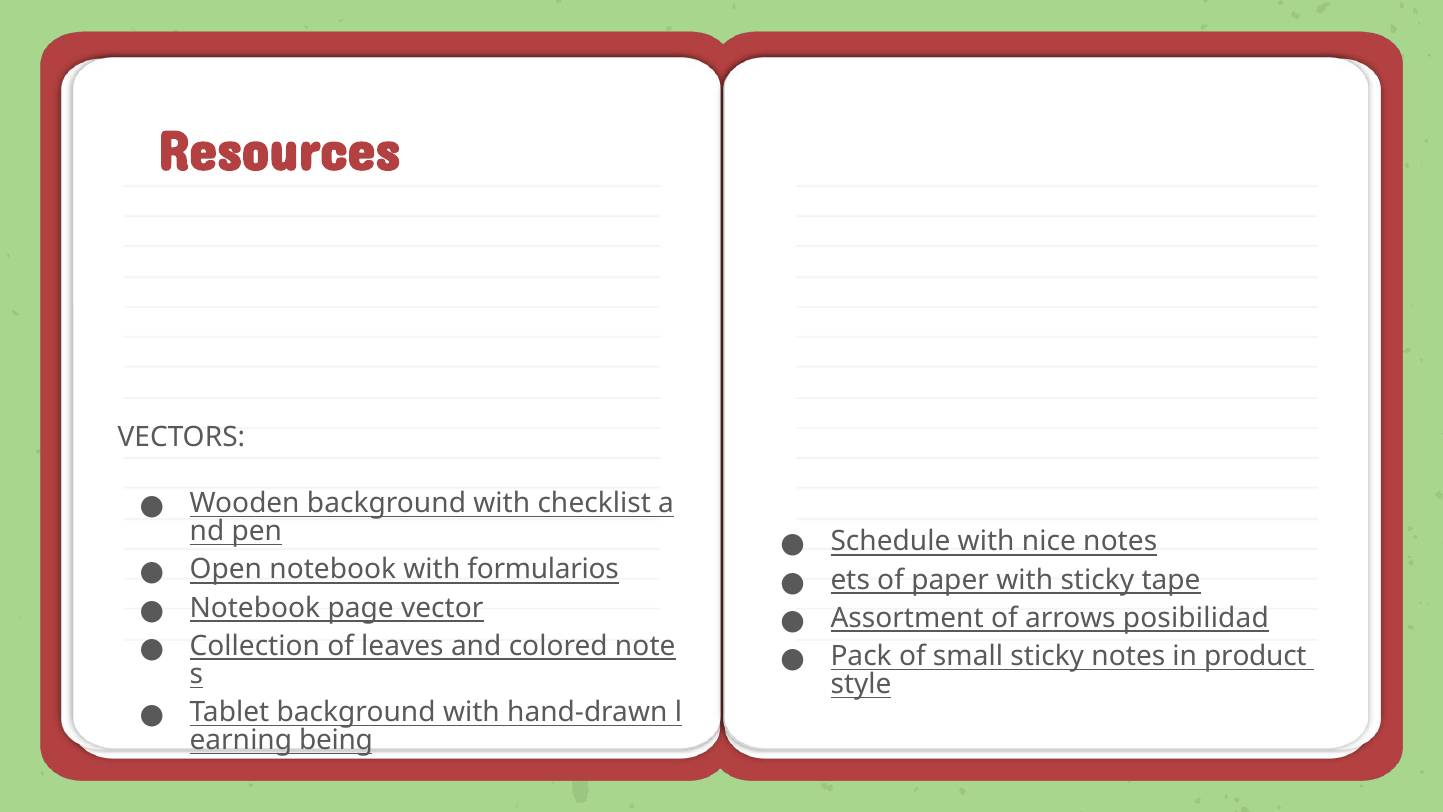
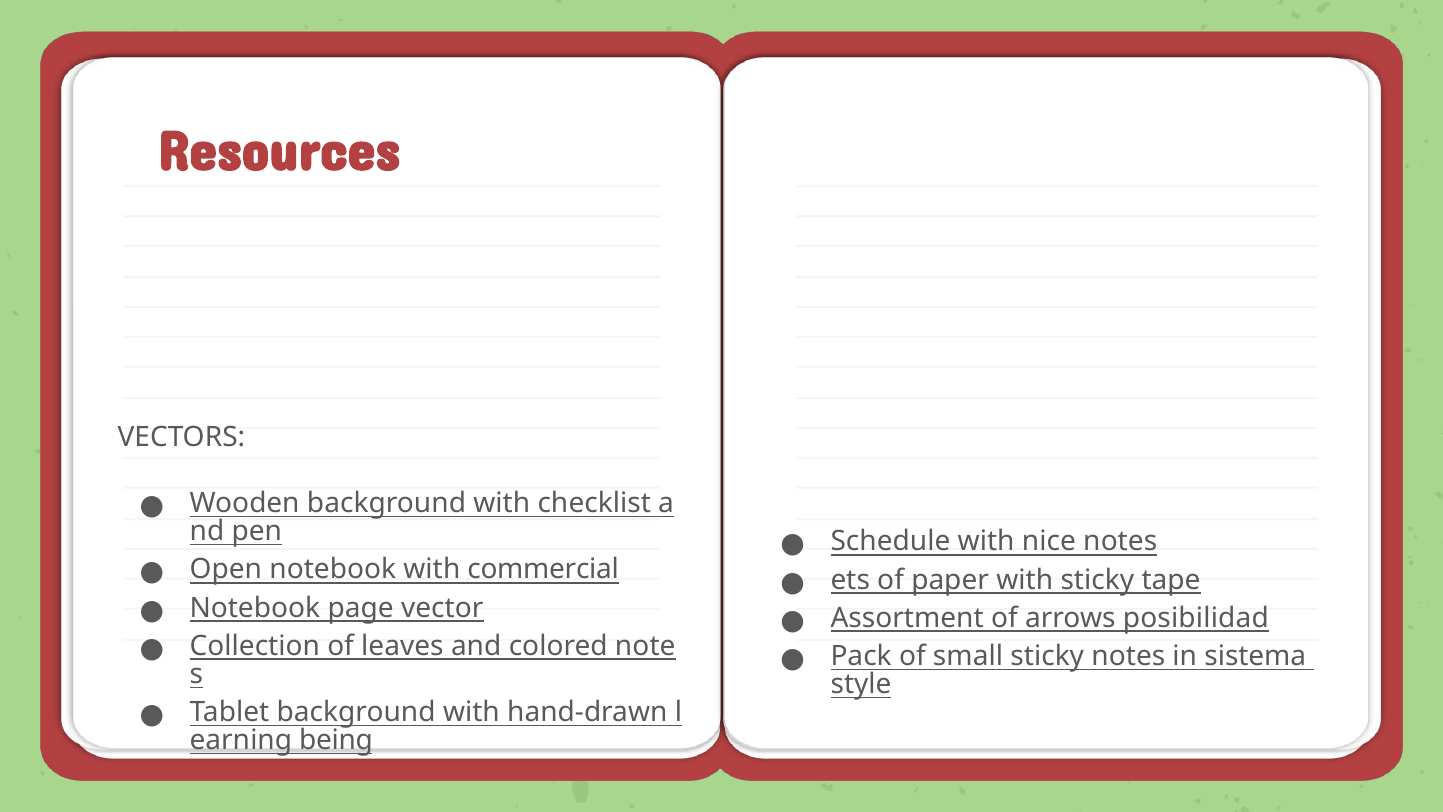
formularios: formularios -> commercial
product: product -> sistema
